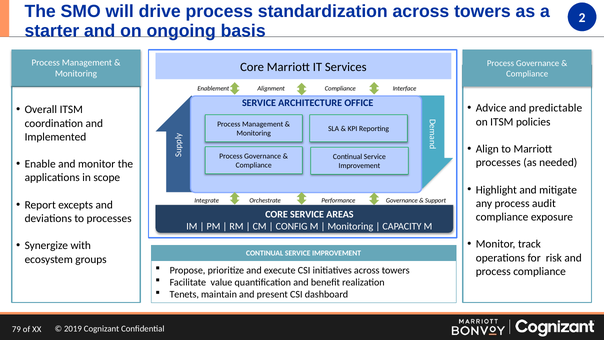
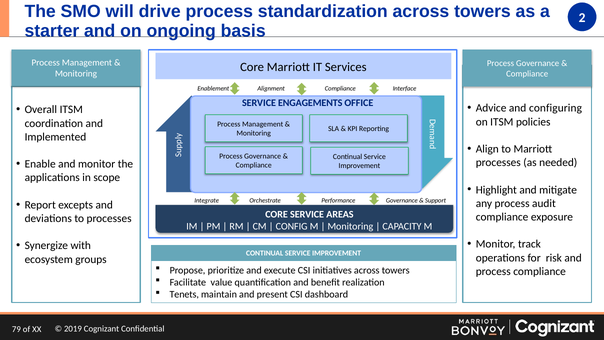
ARCHITECTURE: ARCHITECTURE -> ENGAGEMENTS
predictable: predictable -> configuring
